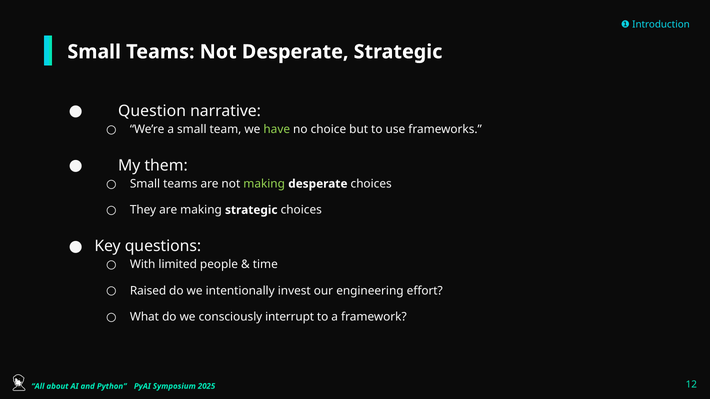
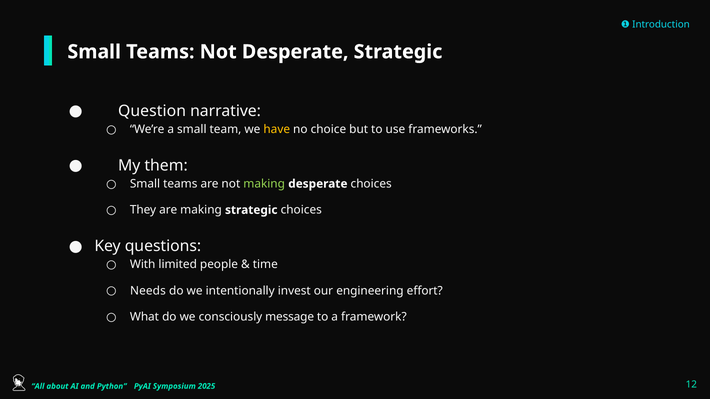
have colour: light green -> yellow
Raised: Raised -> Needs
interrupt: interrupt -> message
